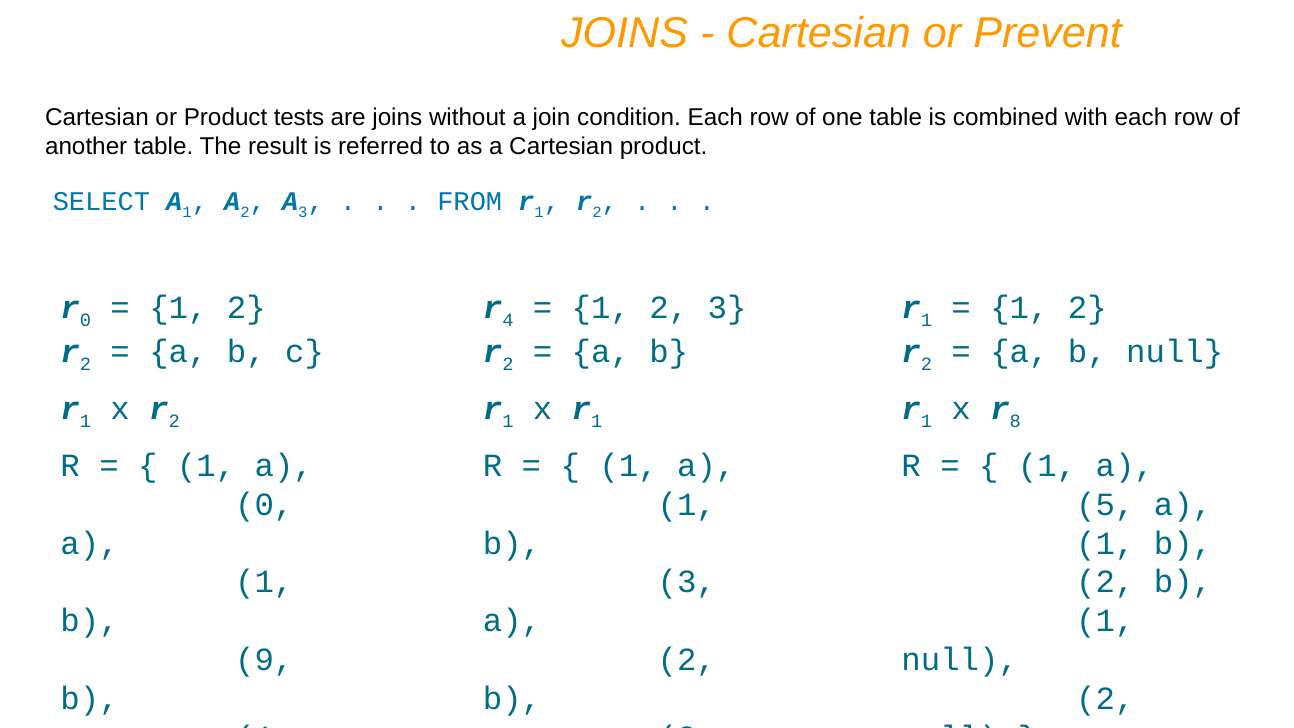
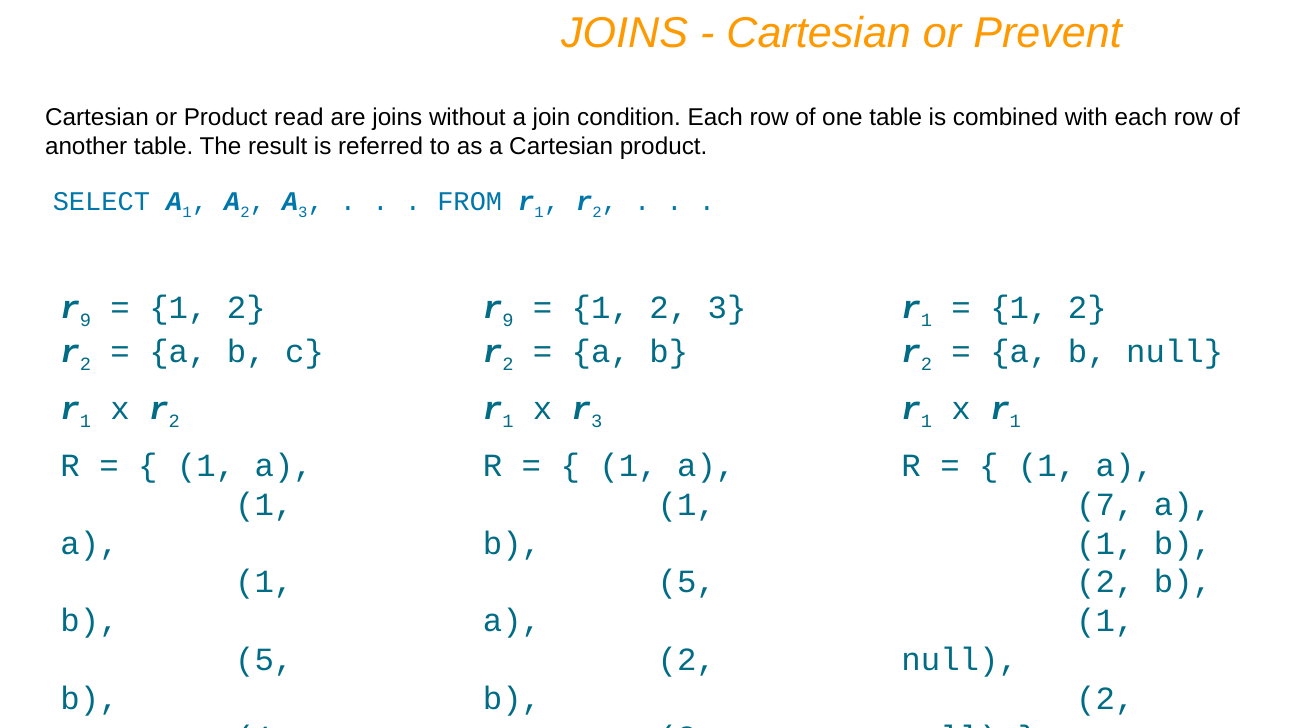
tests: tests -> read
0 at (85, 320): 0 -> 9
4 at (508, 320): 4 -> 9
x r 1: 1 -> 3
x r 8: 8 -> 1
0 at (264, 504): 0 -> 1
5: 5 -> 7
3 at (687, 582): 3 -> 5
9 at (264, 660): 9 -> 5
